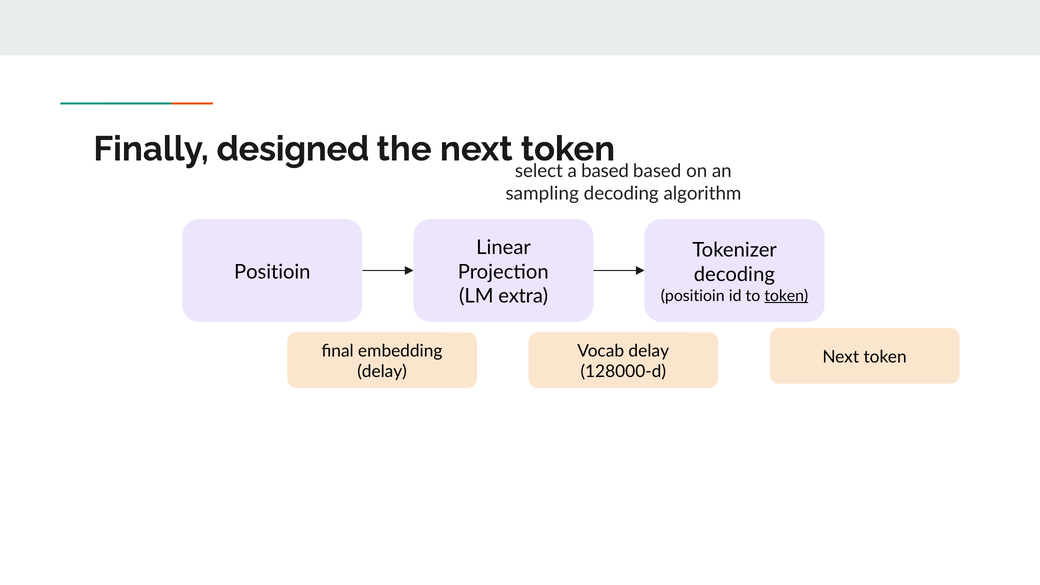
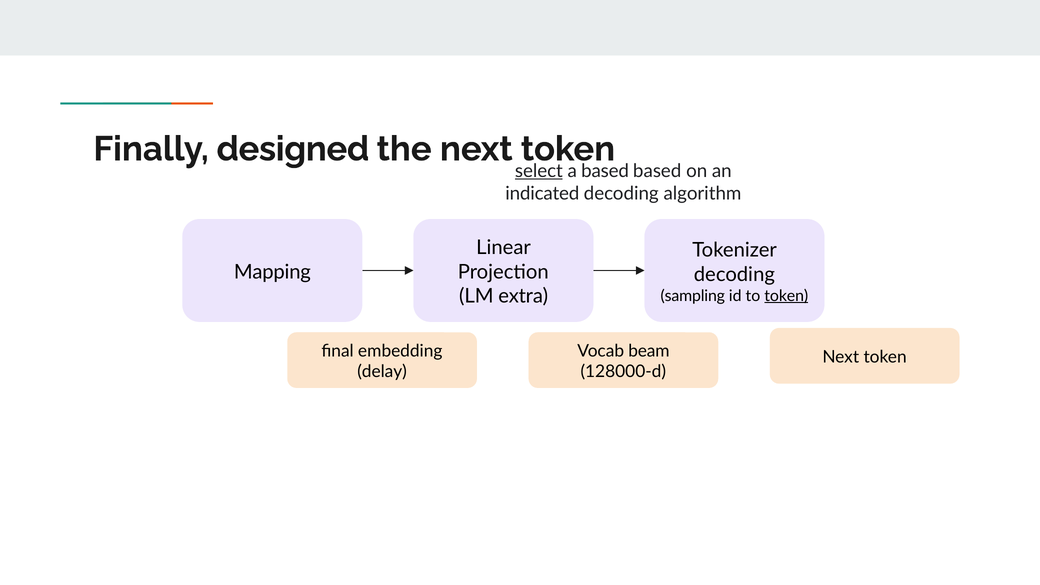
select underline: none -> present
sampling: sampling -> indicated
Positioin at (272, 272): Positioin -> Mapping
positioin at (693, 296): positioin -> sampling
Vocab delay: delay -> beam
